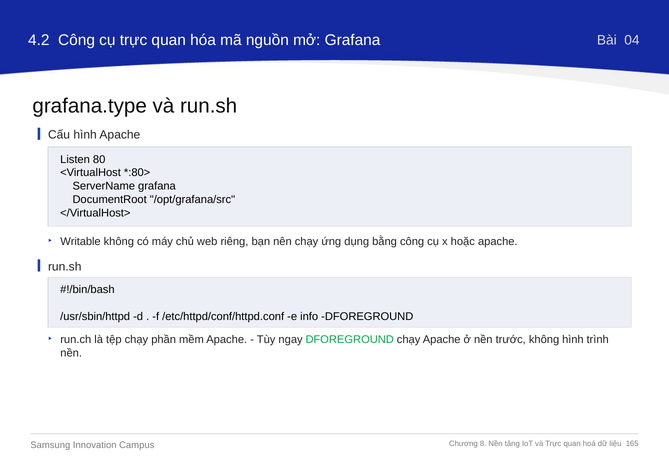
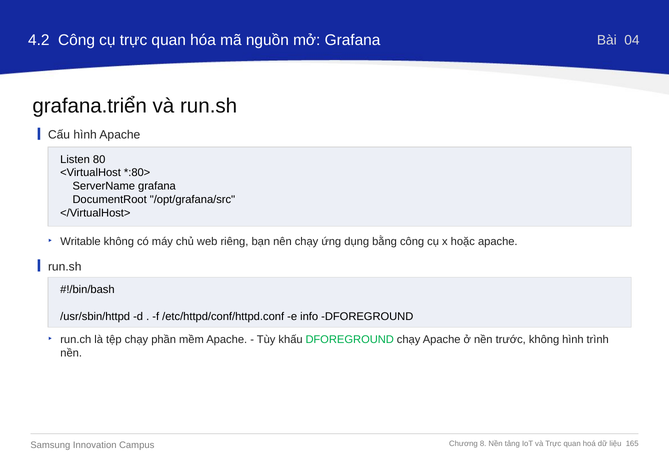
grafana.type: grafana.type -> grafana.triển
ngay: ngay -> khấu
